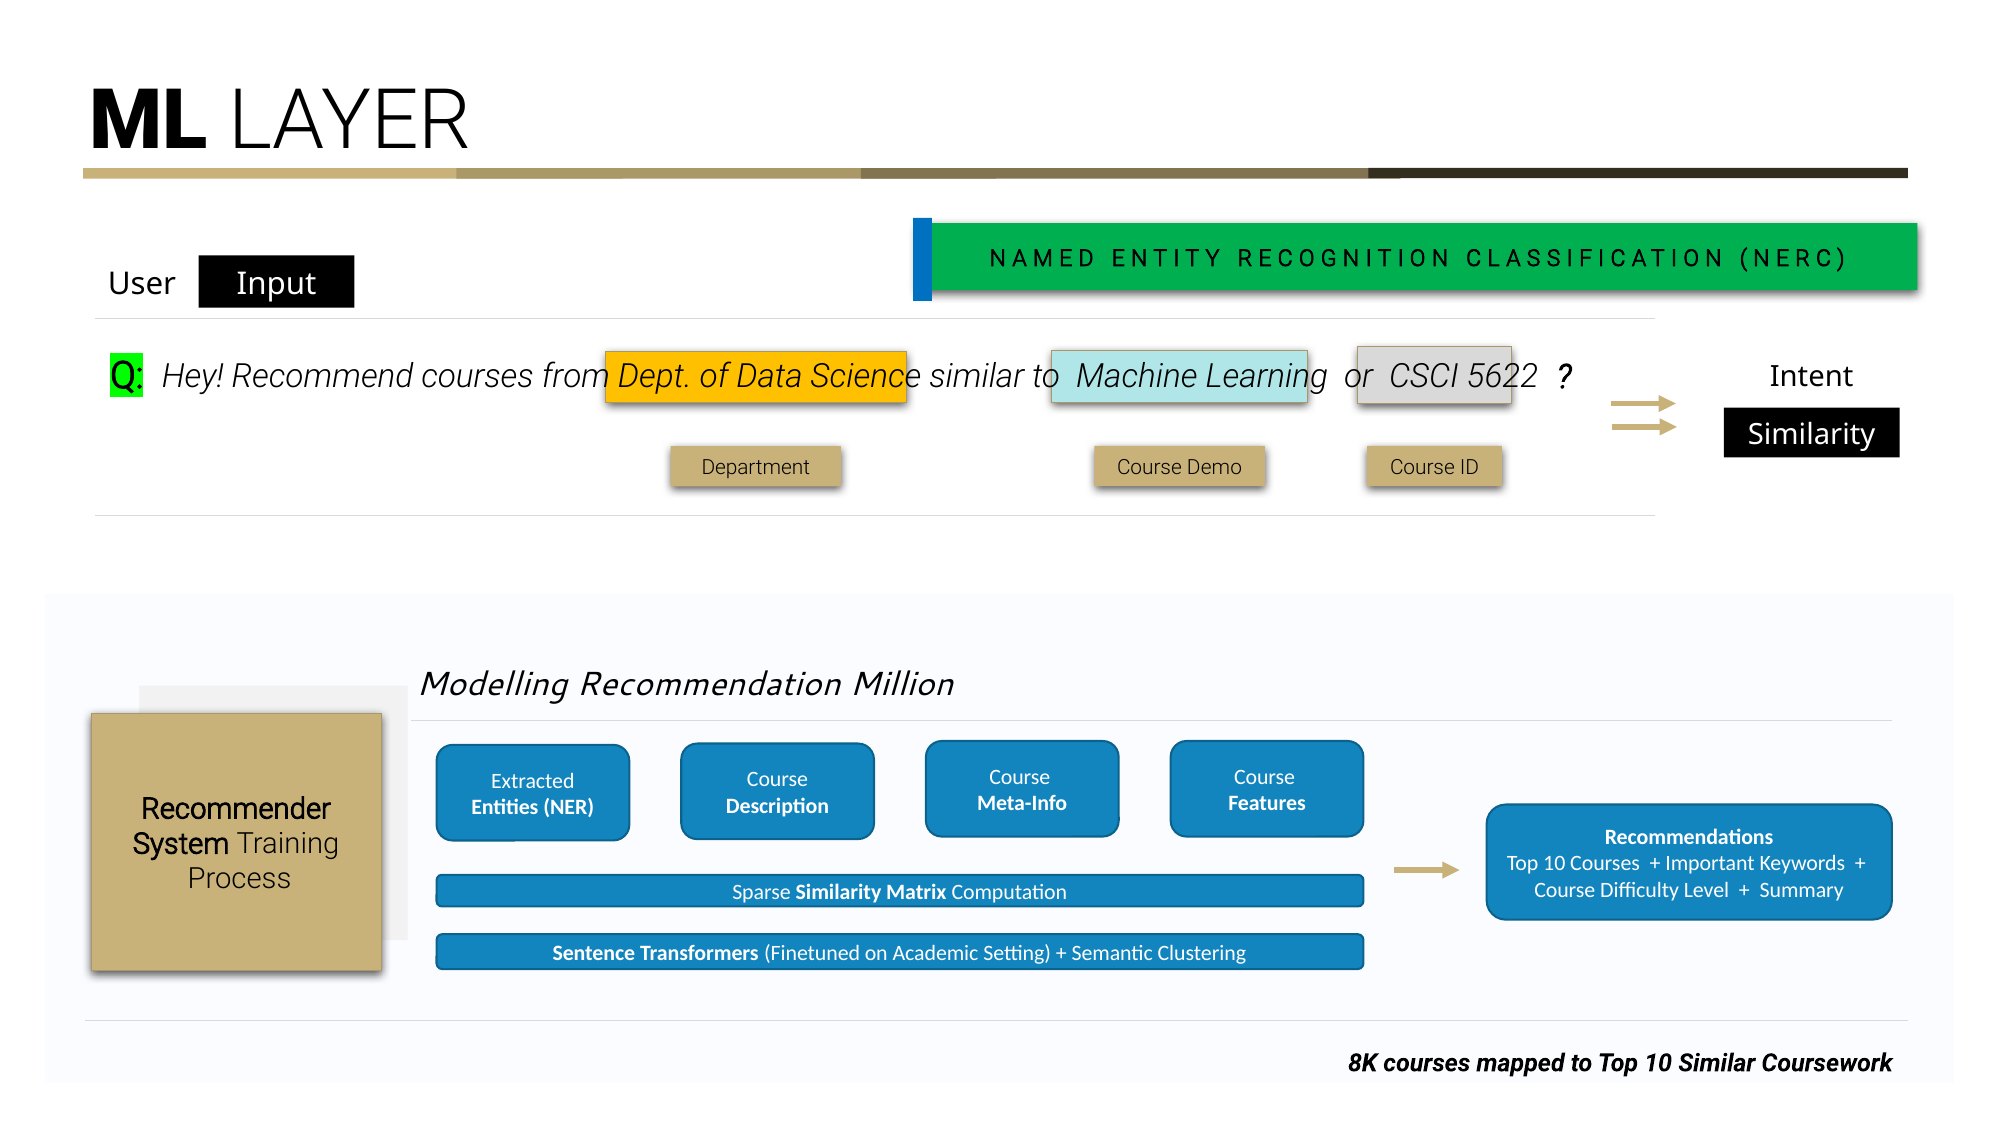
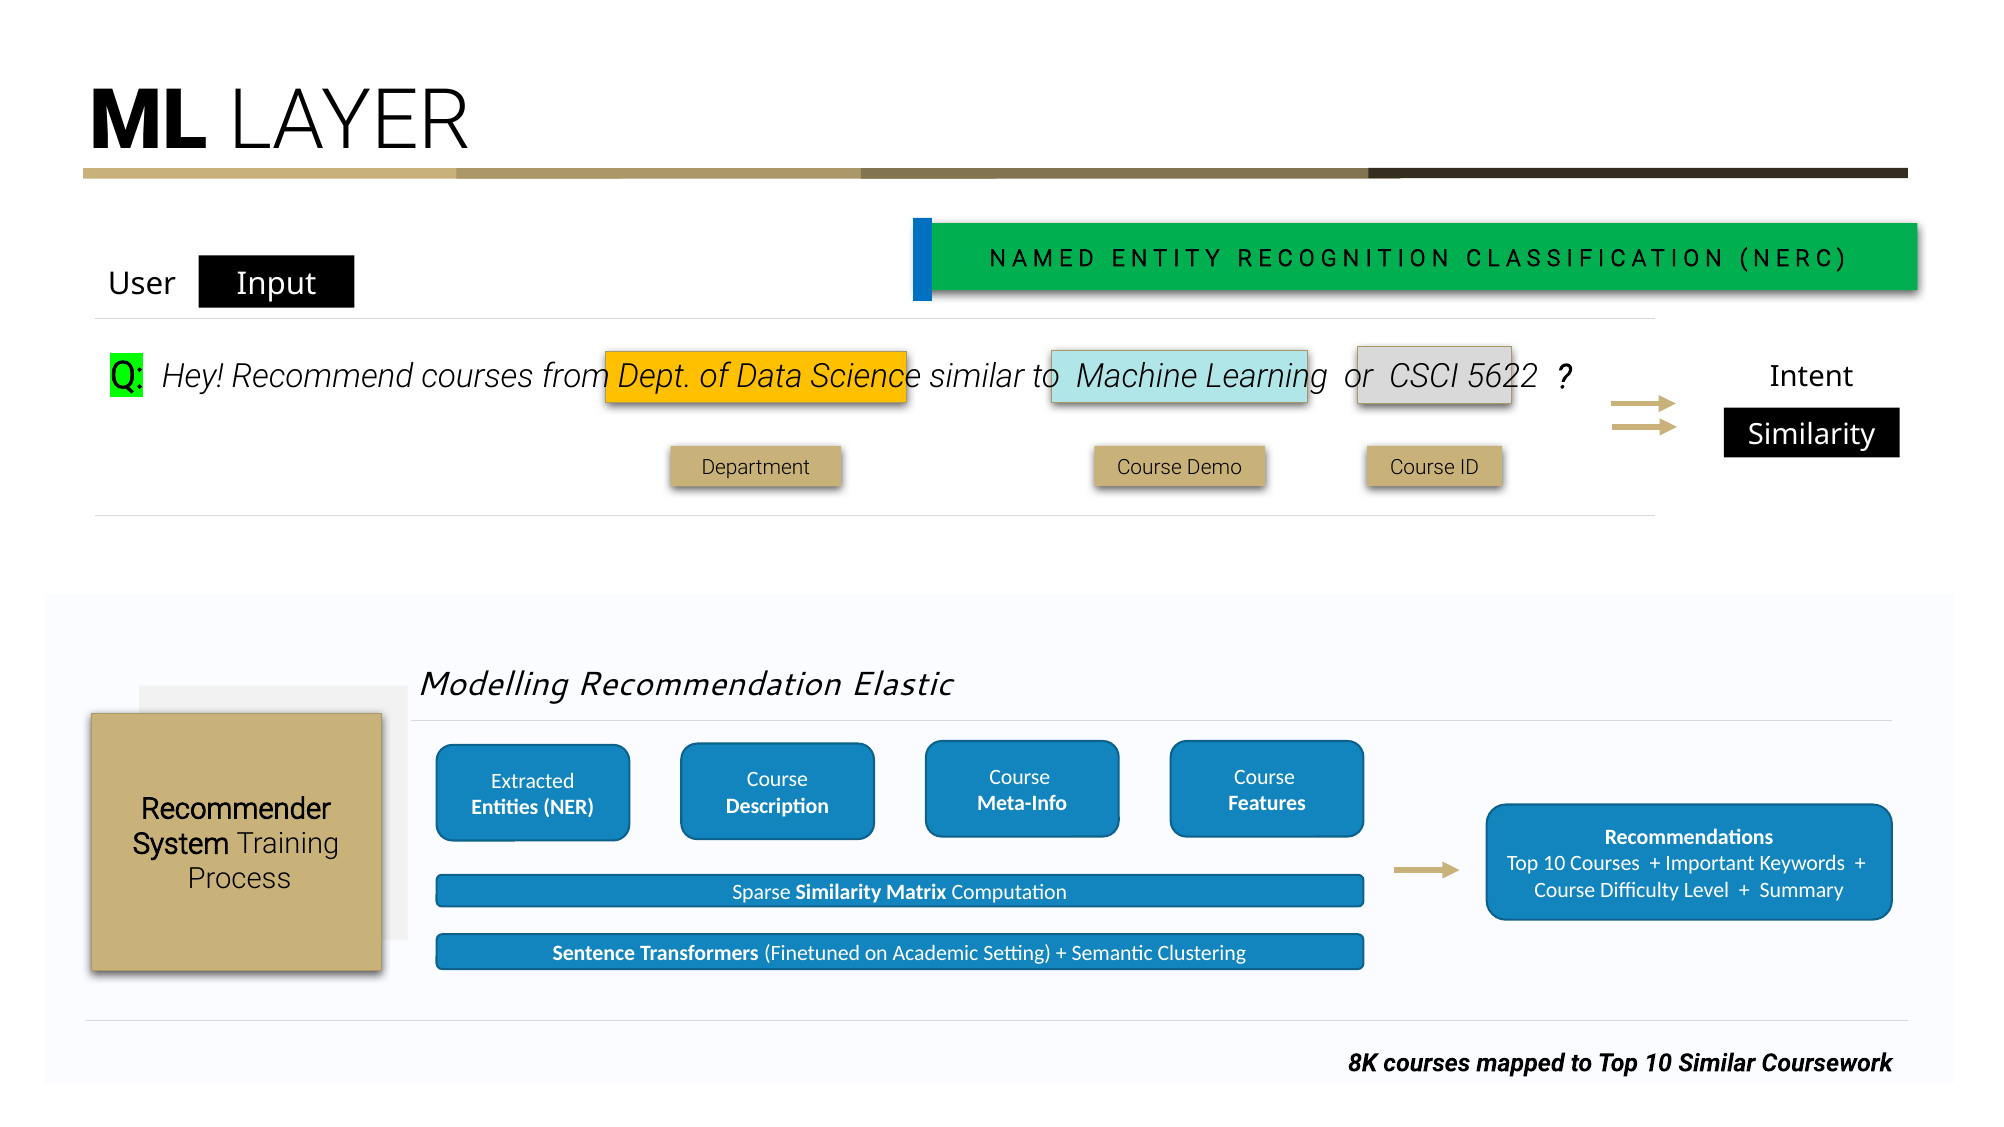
Million: Million -> Elastic
